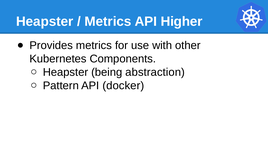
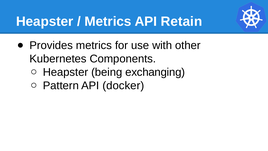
Higher: Higher -> Retain
abstraction: abstraction -> exchanging
